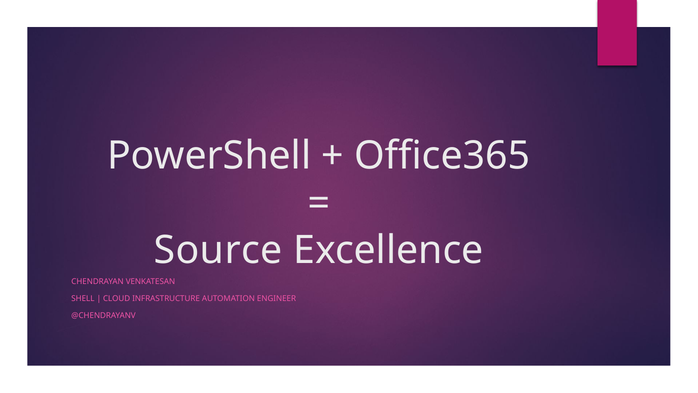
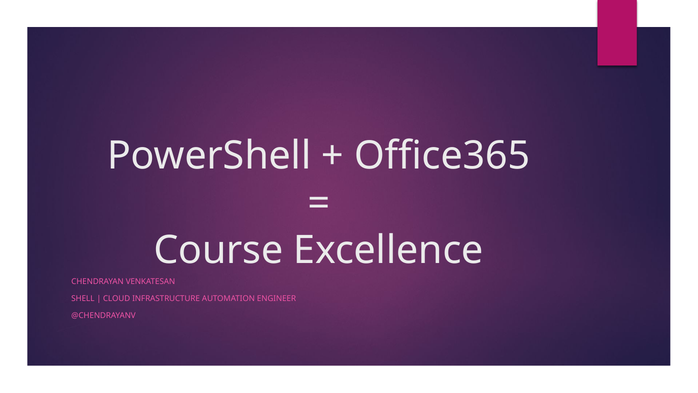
Source: Source -> Course
